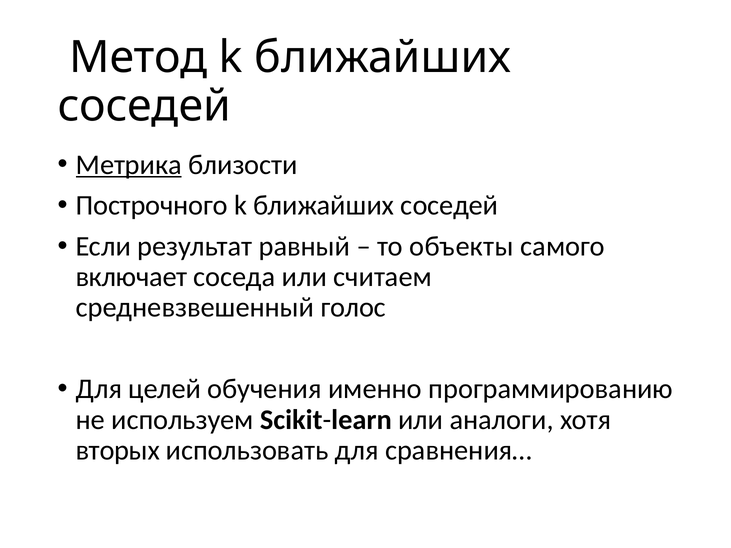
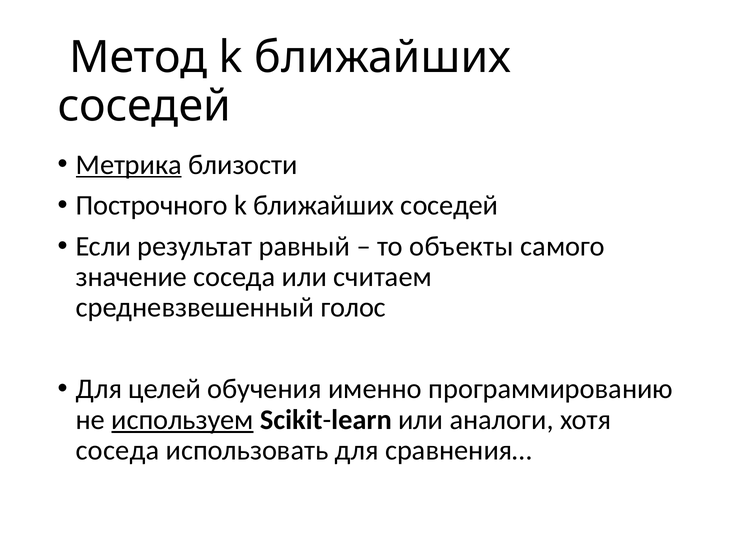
включает: включает -> значение
используем underline: none -> present
вторых at (118, 451): вторых -> соседа
